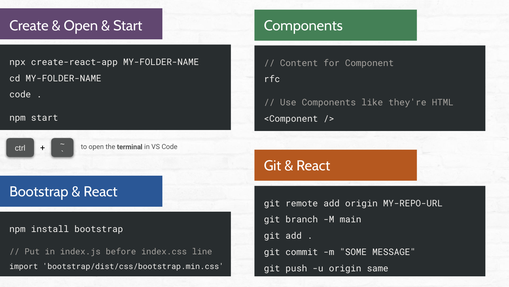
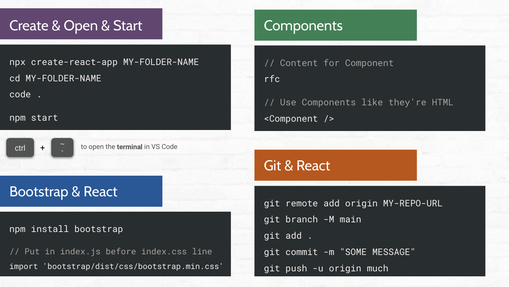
same: same -> much
